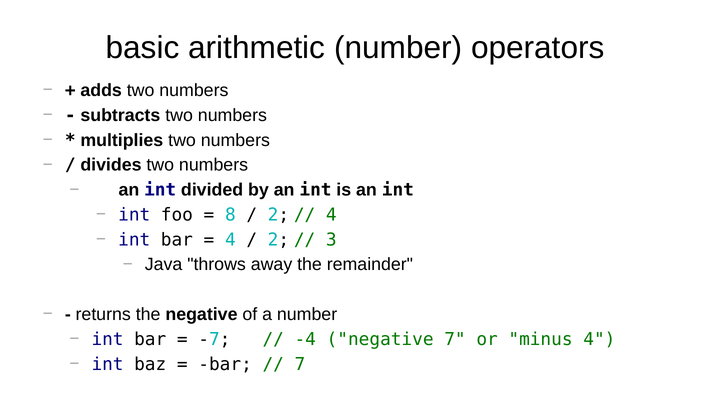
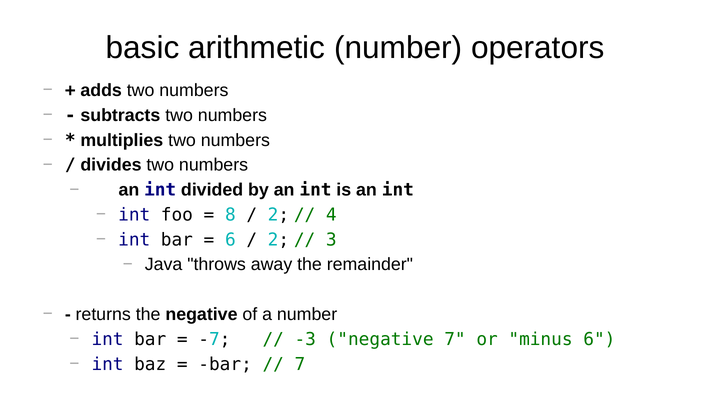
4 at (230, 240): 4 -> 6
-4: -4 -> -3
minus 4: 4 -> 6
